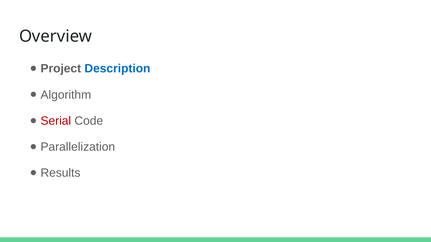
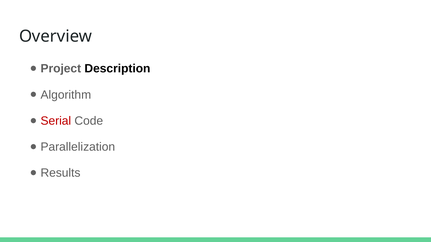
Description colour: blue -> black
